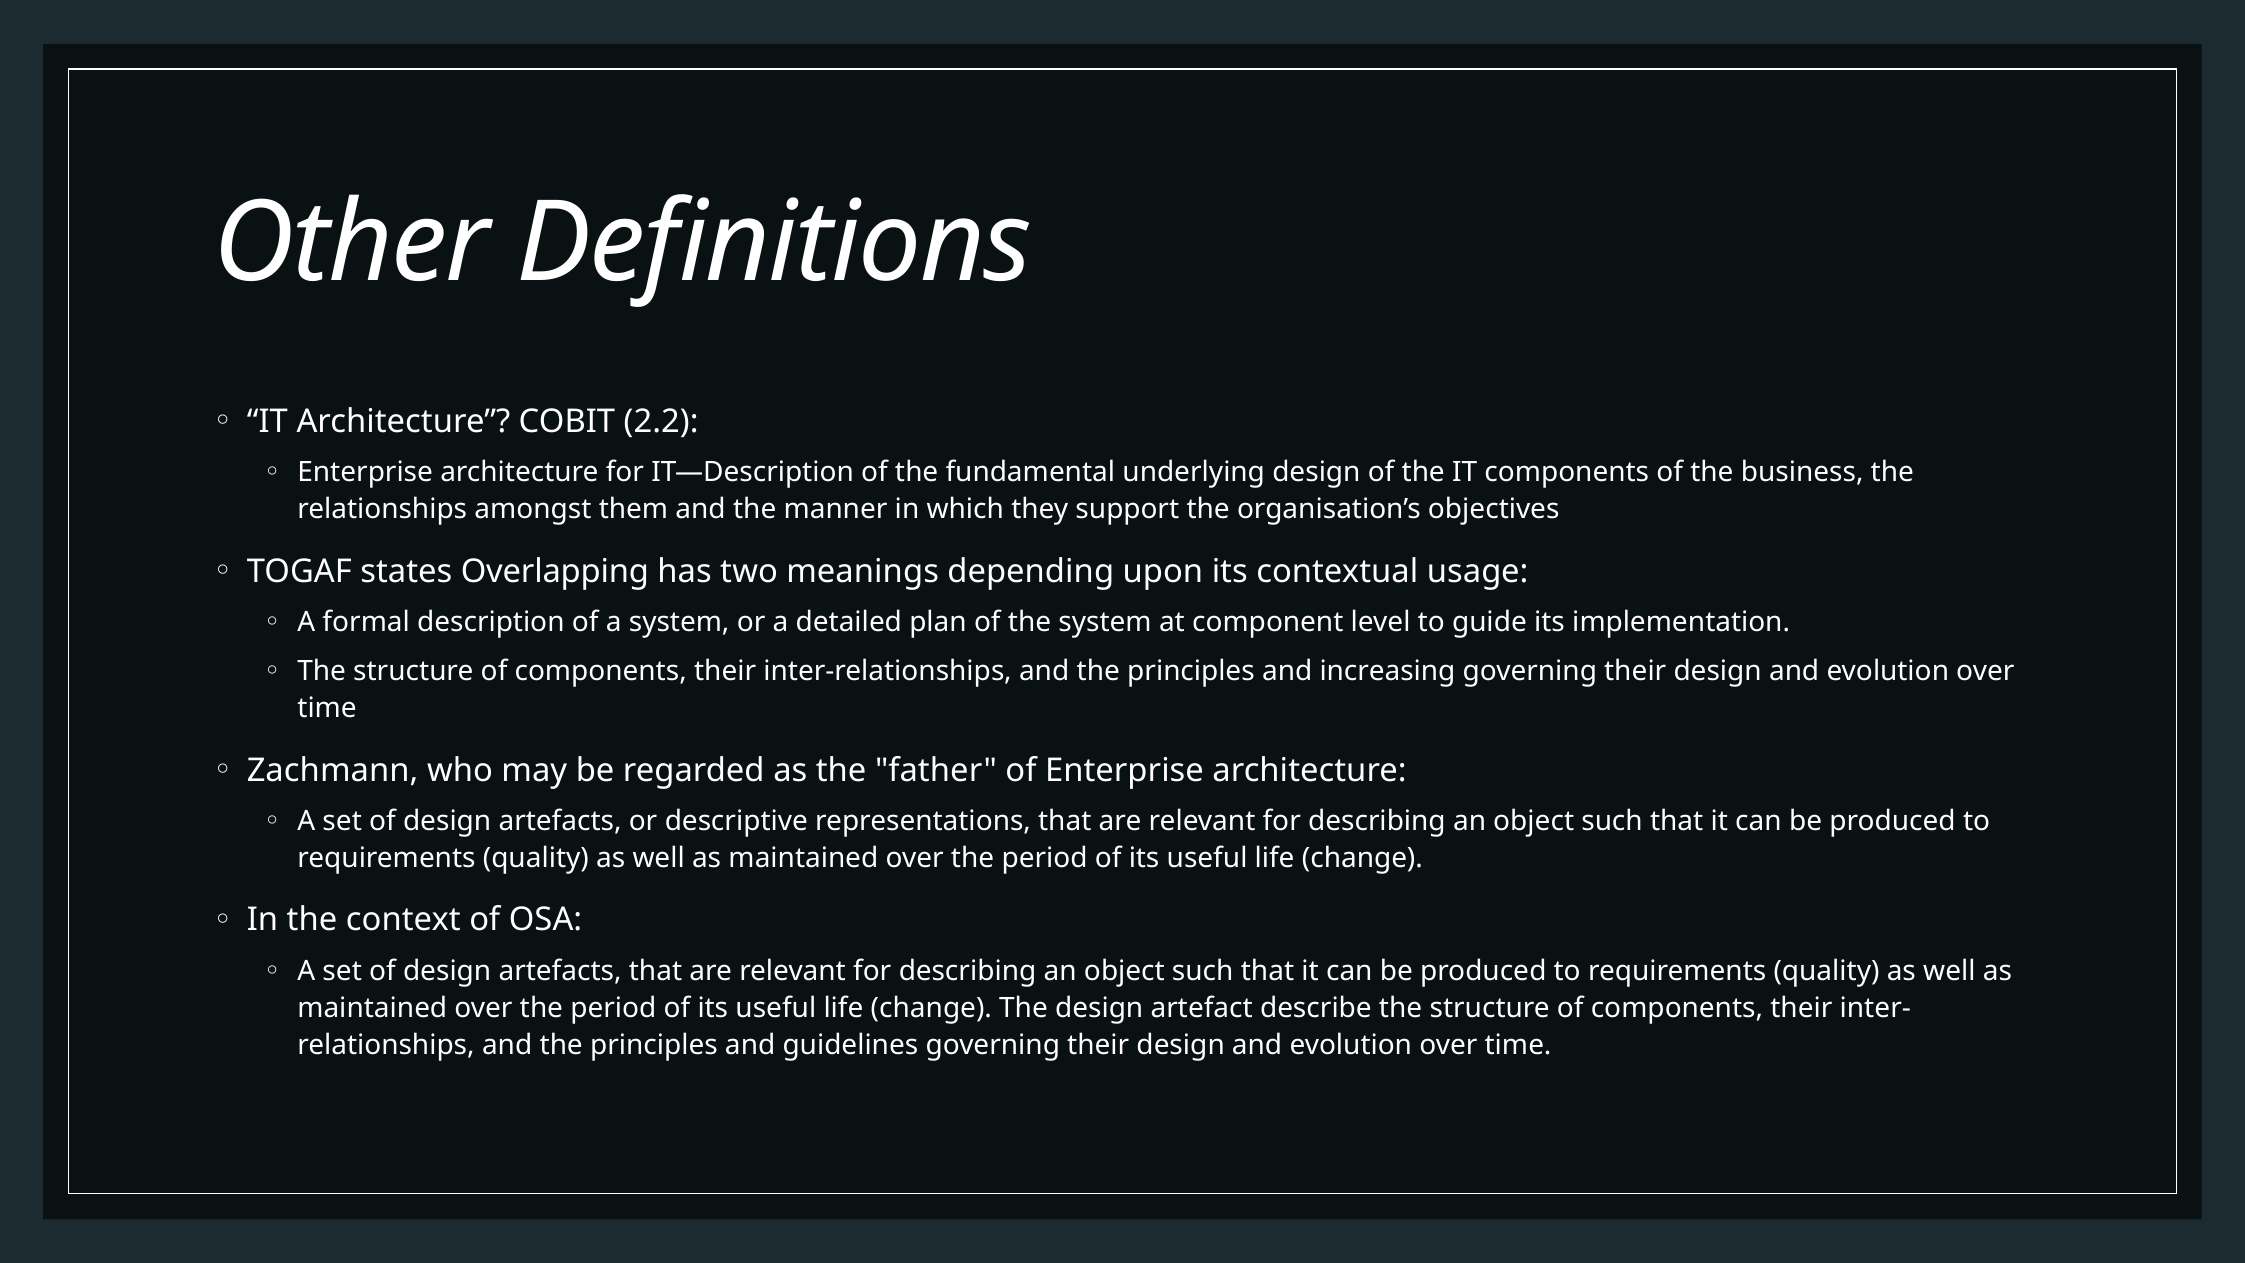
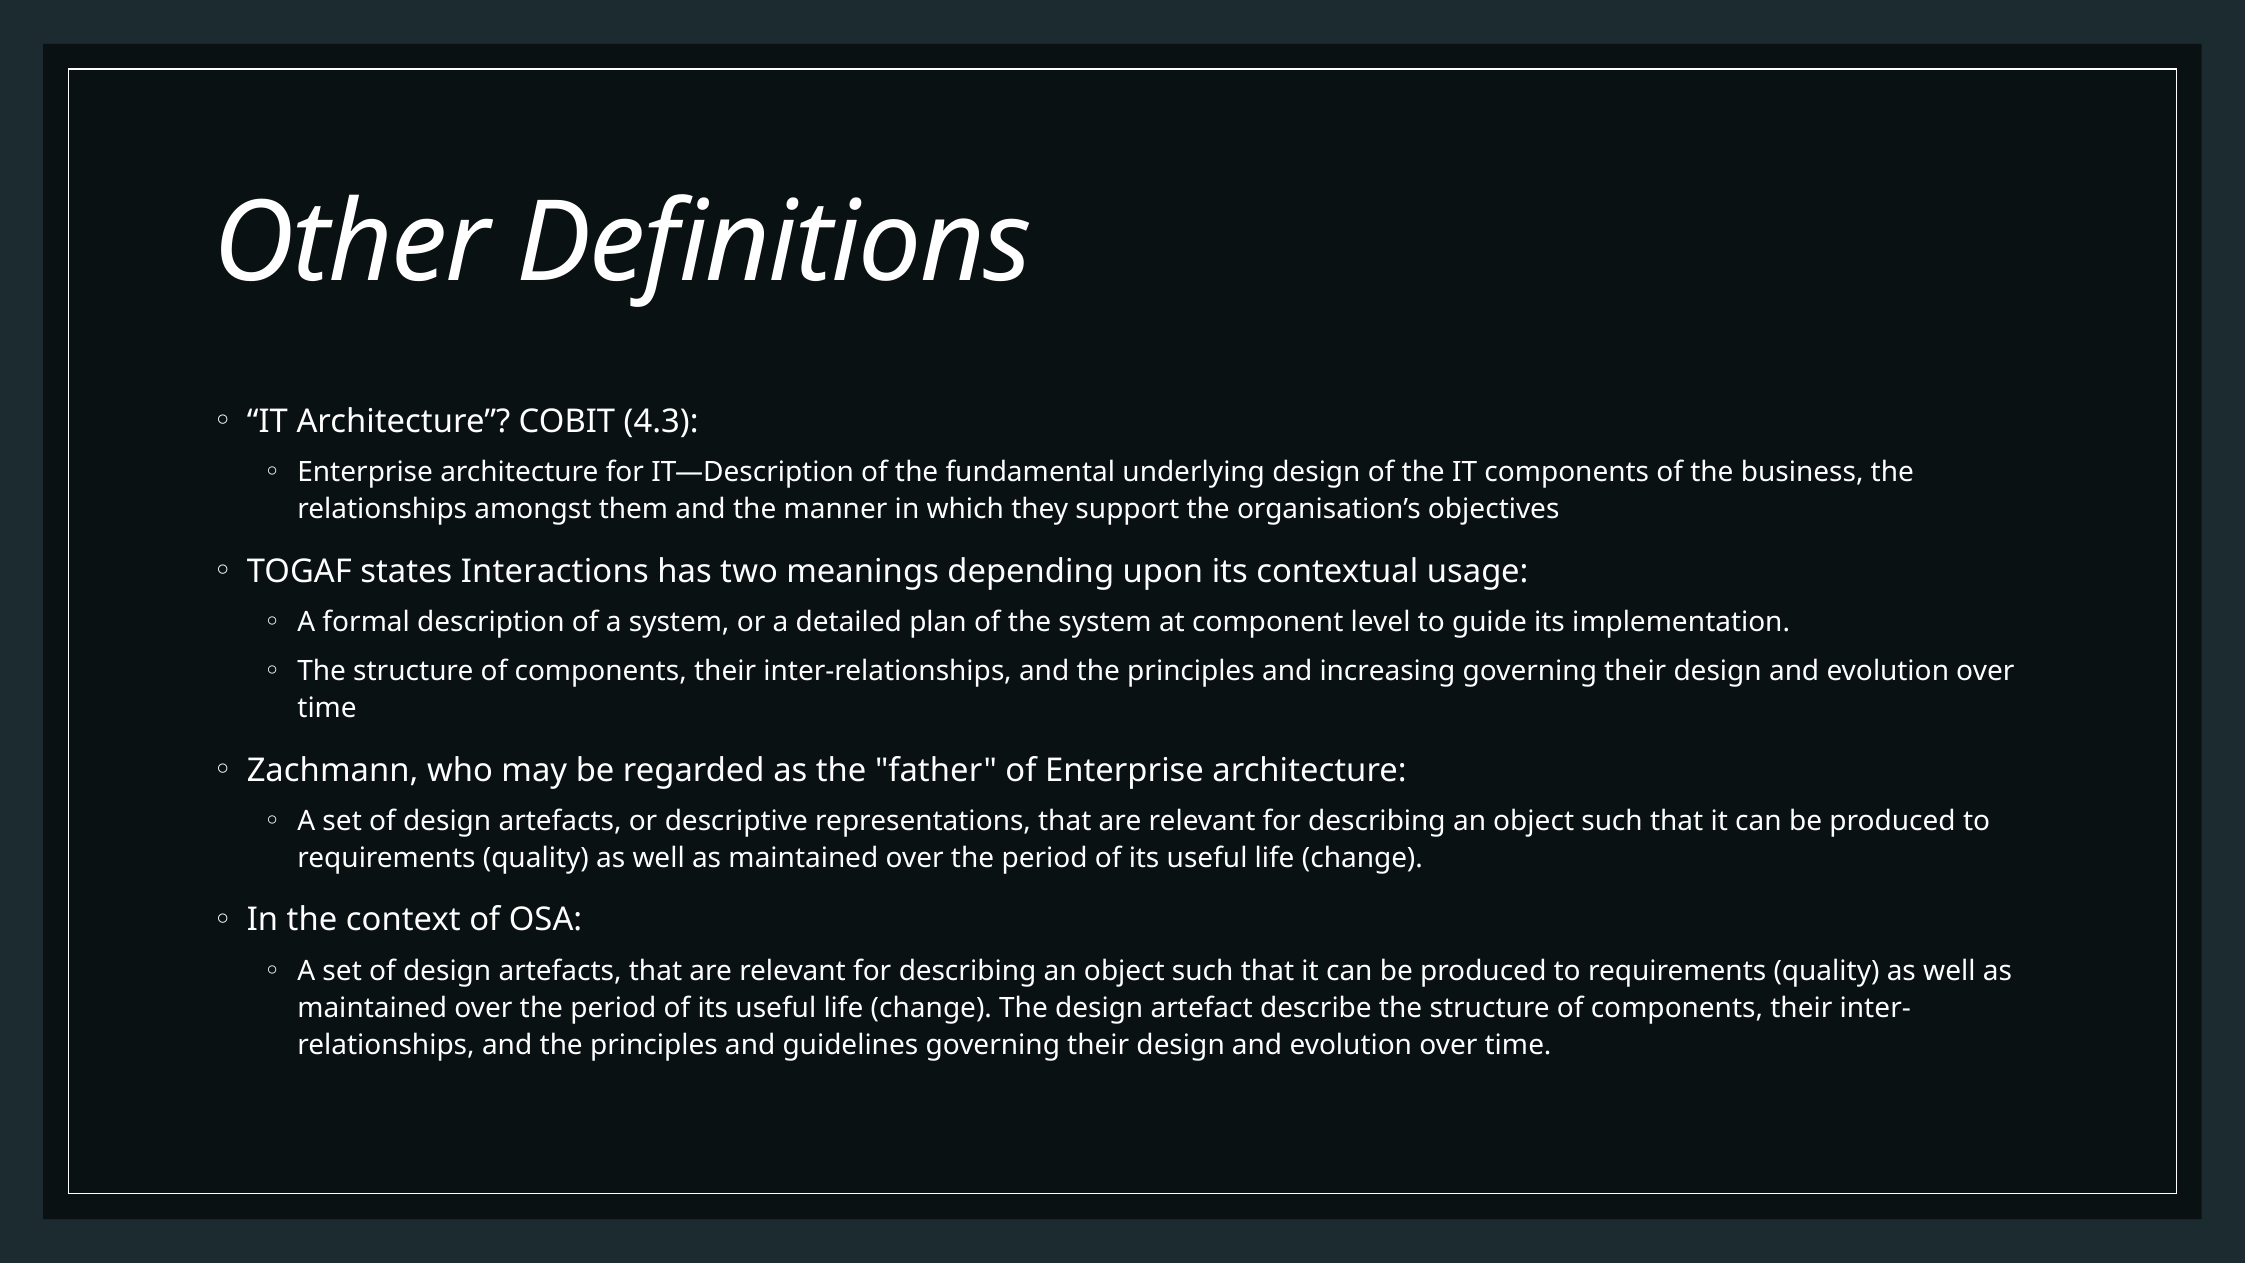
2.2: 2.2 -> 4.3
Overlapping: Overlapping -> Interactions
